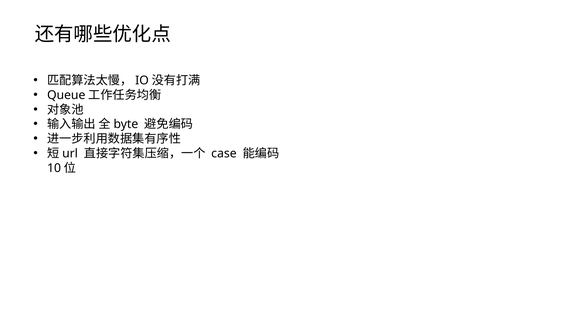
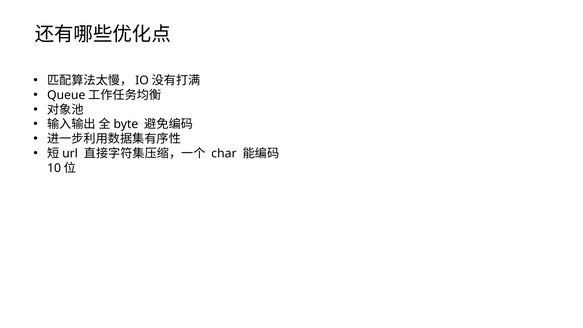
case: case -> char
